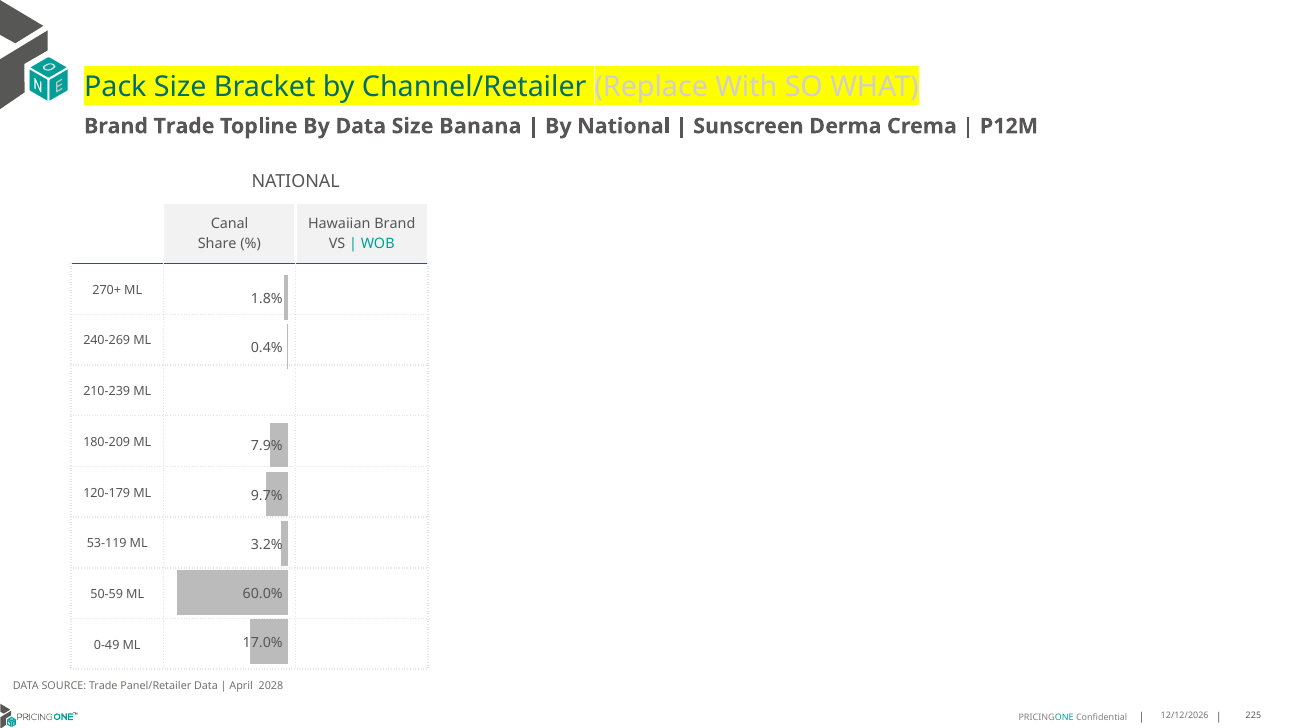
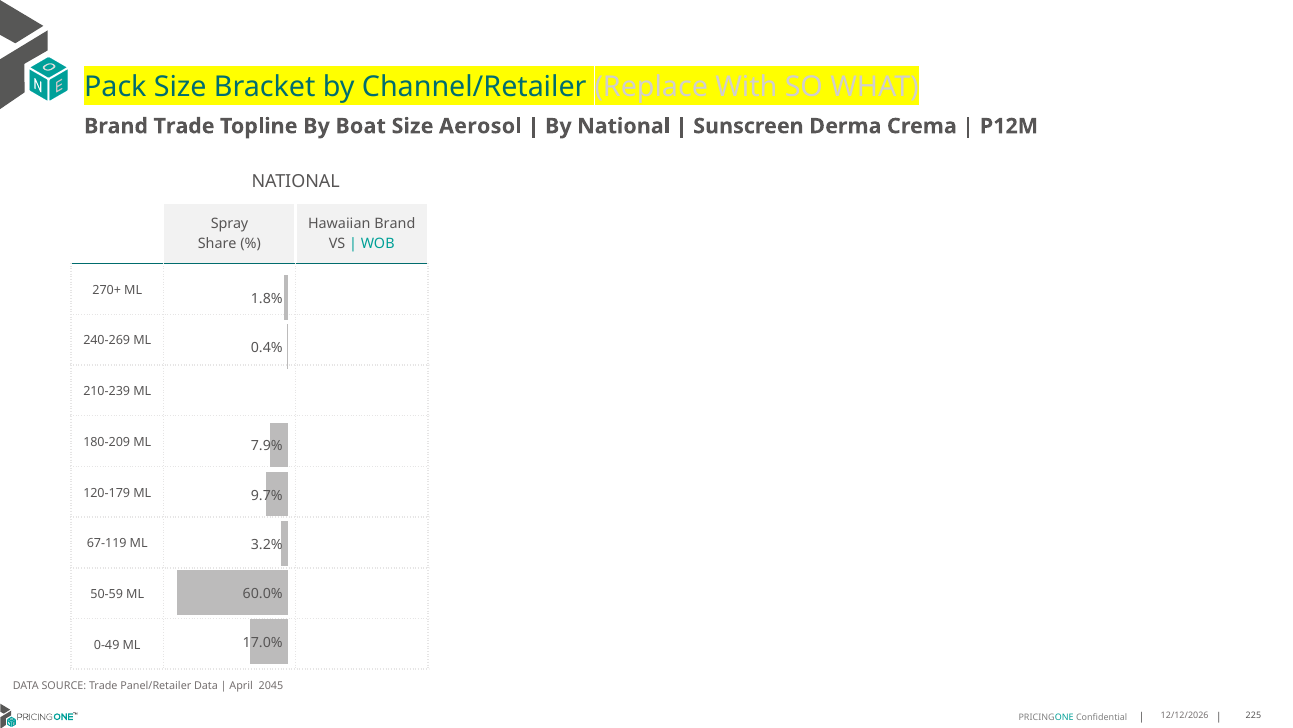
By Data: Data -> Boat
Banana: Banana -> Aerosol
Canal: Canal -> Spray
53-119: 53-119 -> 67-119
2028: 2028 -> 2045
